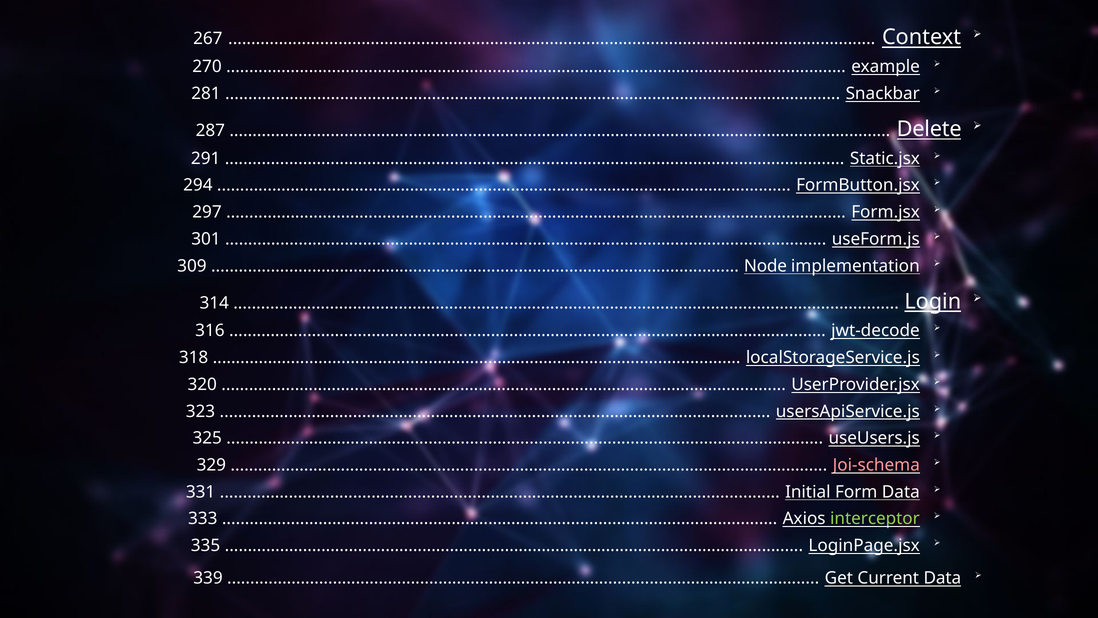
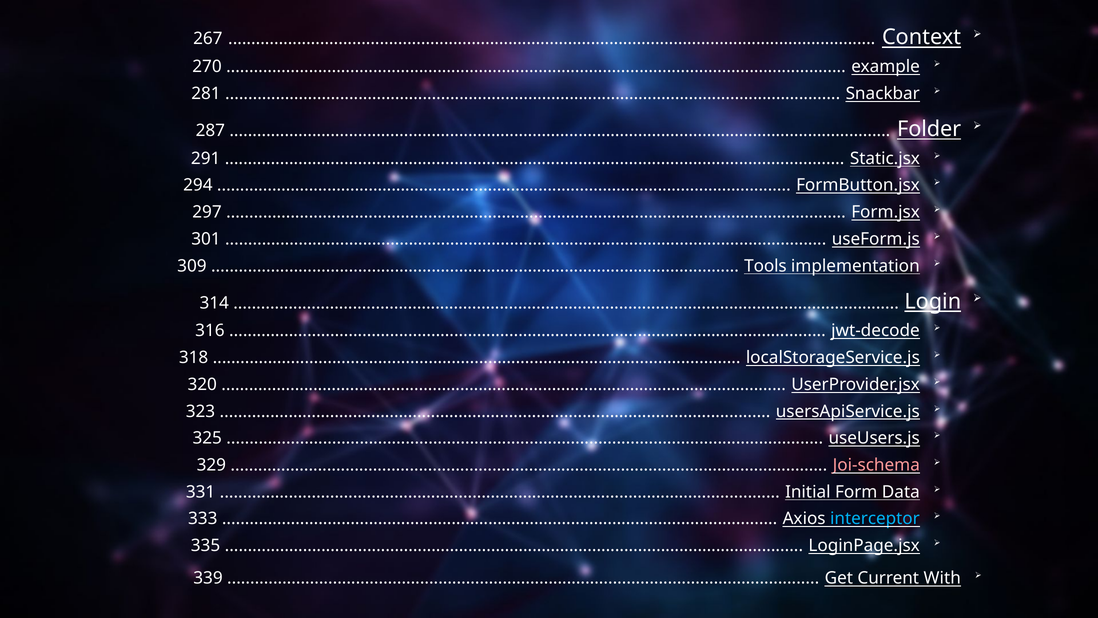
Delete: Delete -> Folder
Node: Node -> Tools
interceptor colour: light green -> light blue
Current Data: Data -> With
